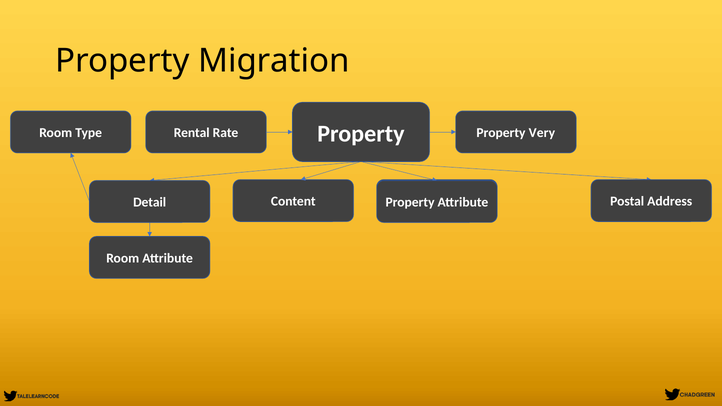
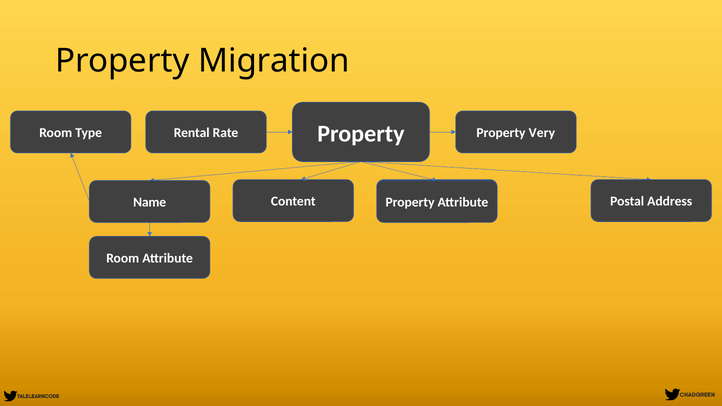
Detail: Detail -> Name
